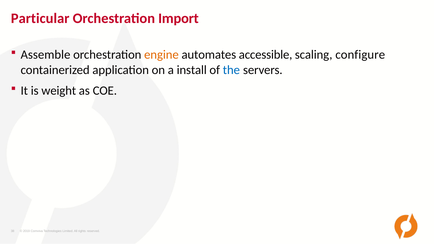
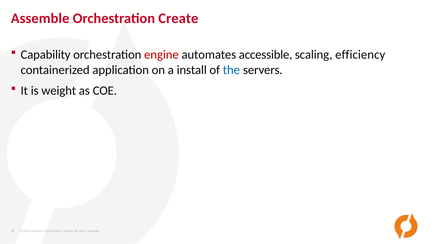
Particular: Particular -> Assemble
Import: Import -> Create
Assemble: Assemble -> Capability
engine colour: orange -> red
configure: configure -> efficiency
